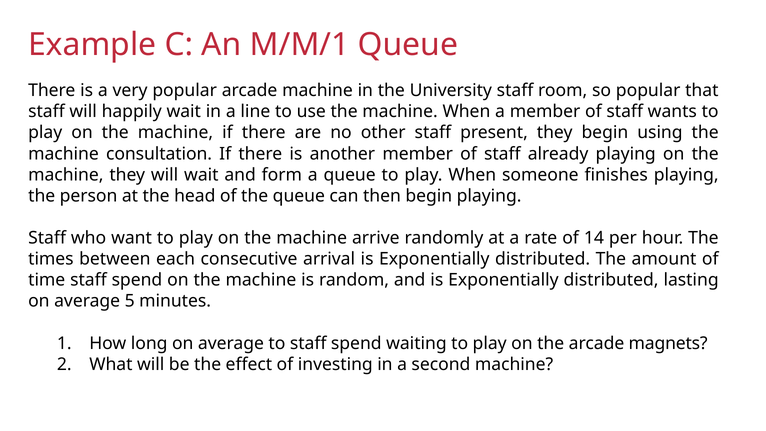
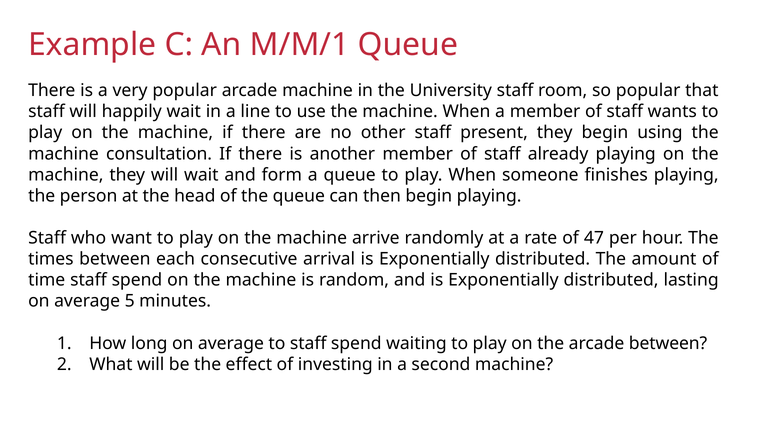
14: 14 -> 47
arcade magnets: magnets -> between
